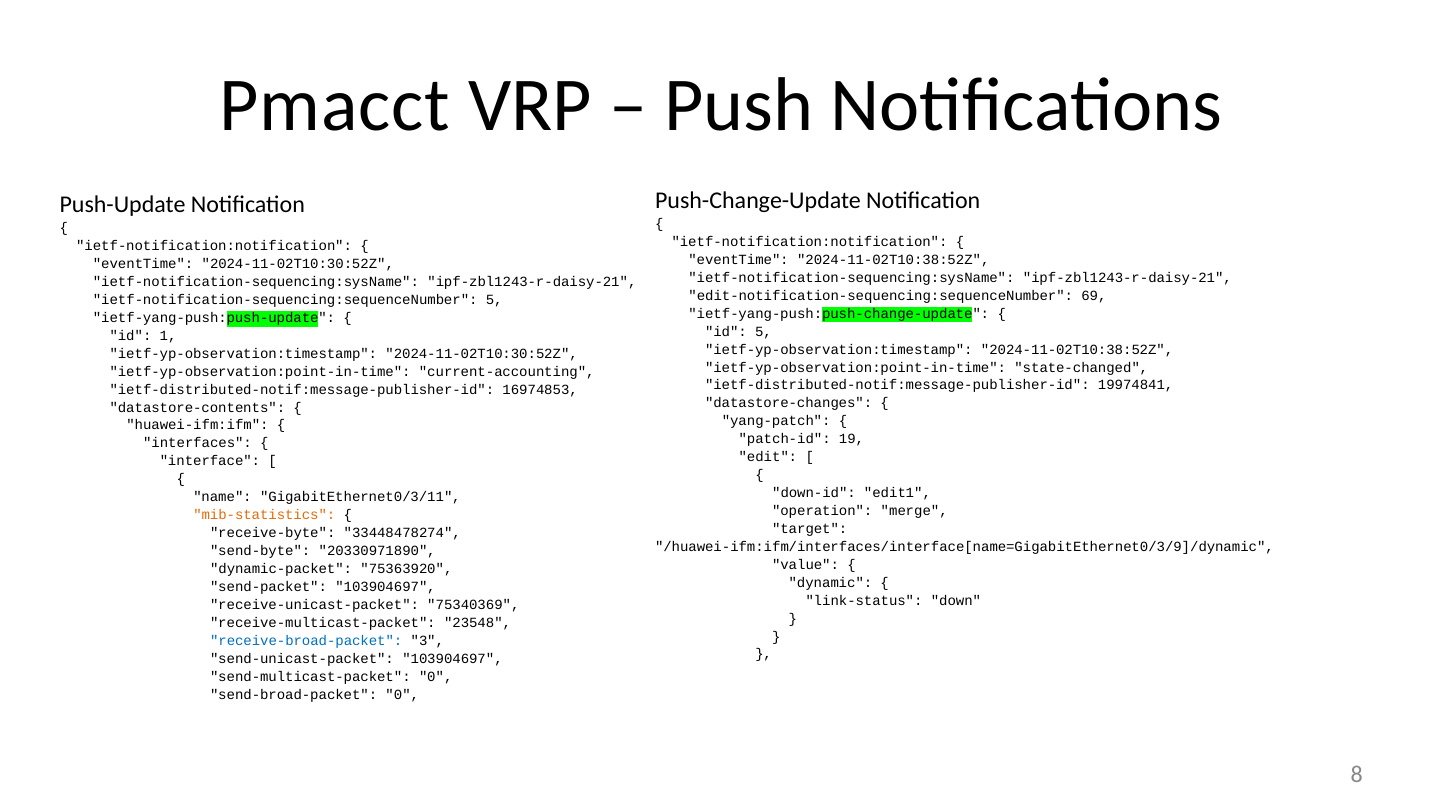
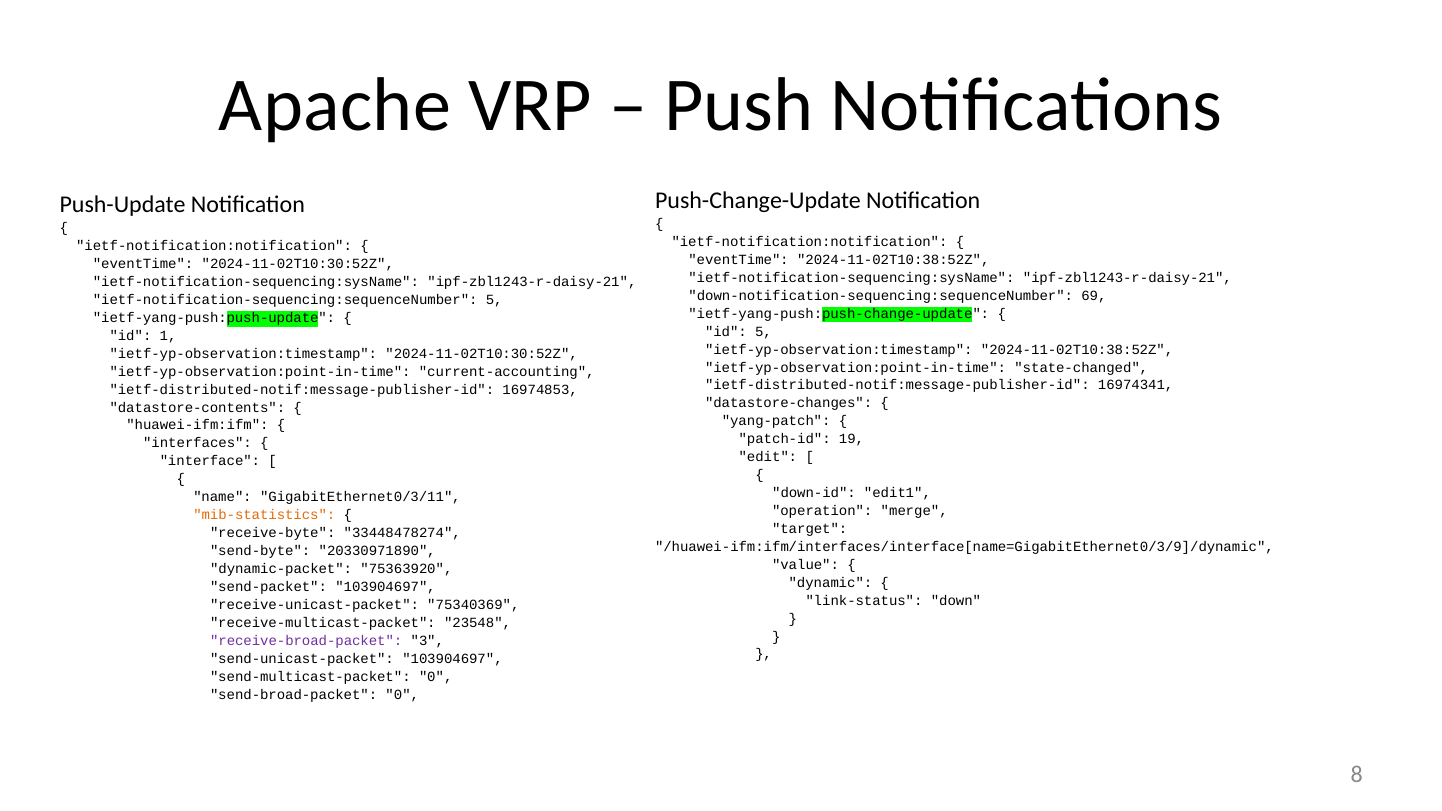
Pmacct: Pmacct -> Apache
edit-notification-sequencing:sequenceNumber: edit-notification-sequencing:sequenceNumber -> down-notification-sequencing:sequenceNumber
19974841: 19974841 -> 16974341
receive-broad-packet colour: blue -> purple
